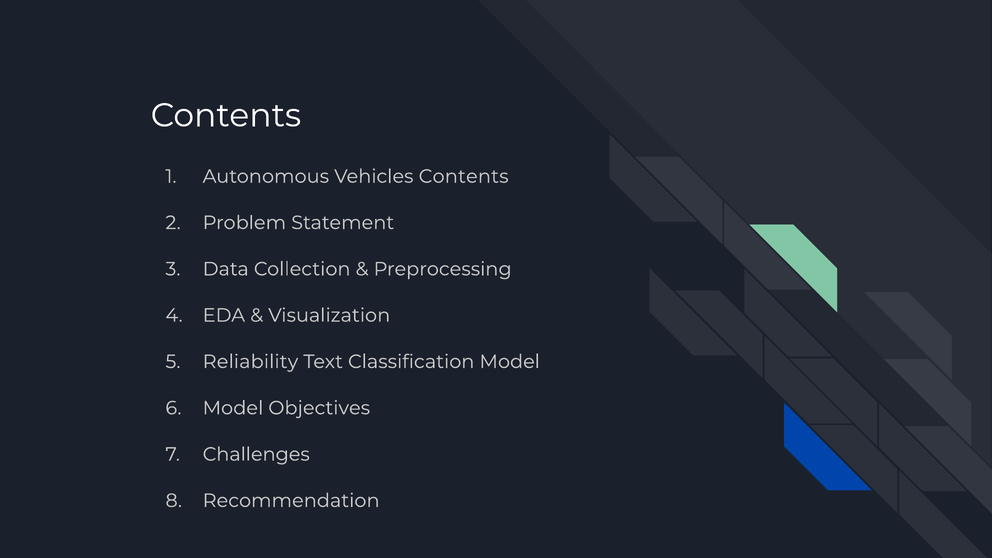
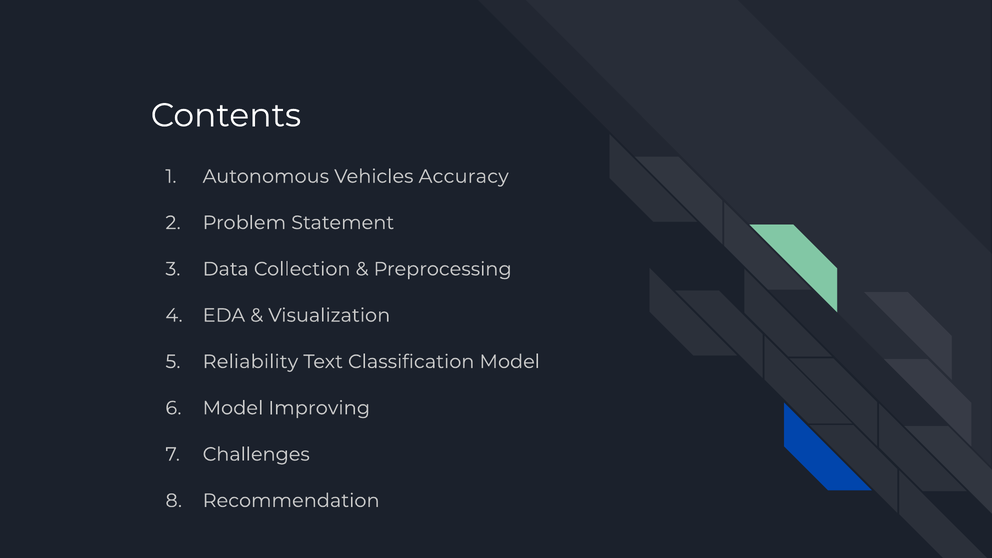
Vehicles Contents: Contents -> Accuracy
Objectives: Objectives -> Improving
